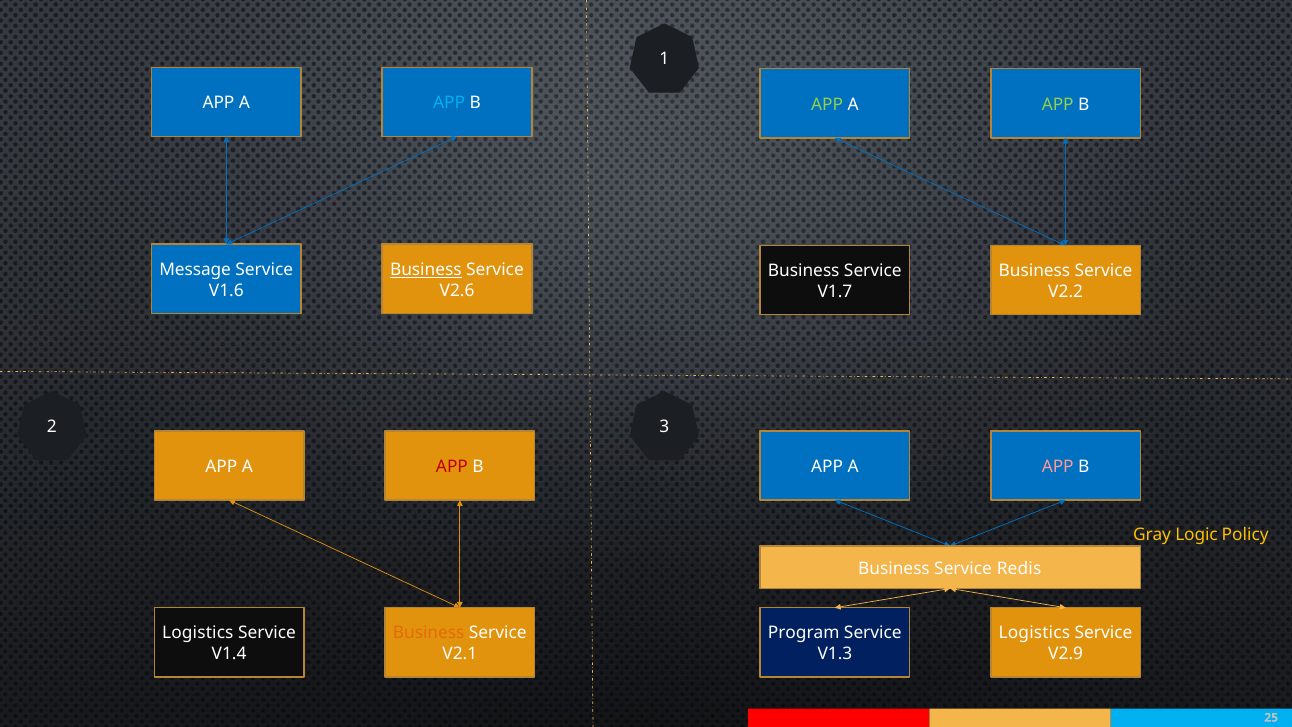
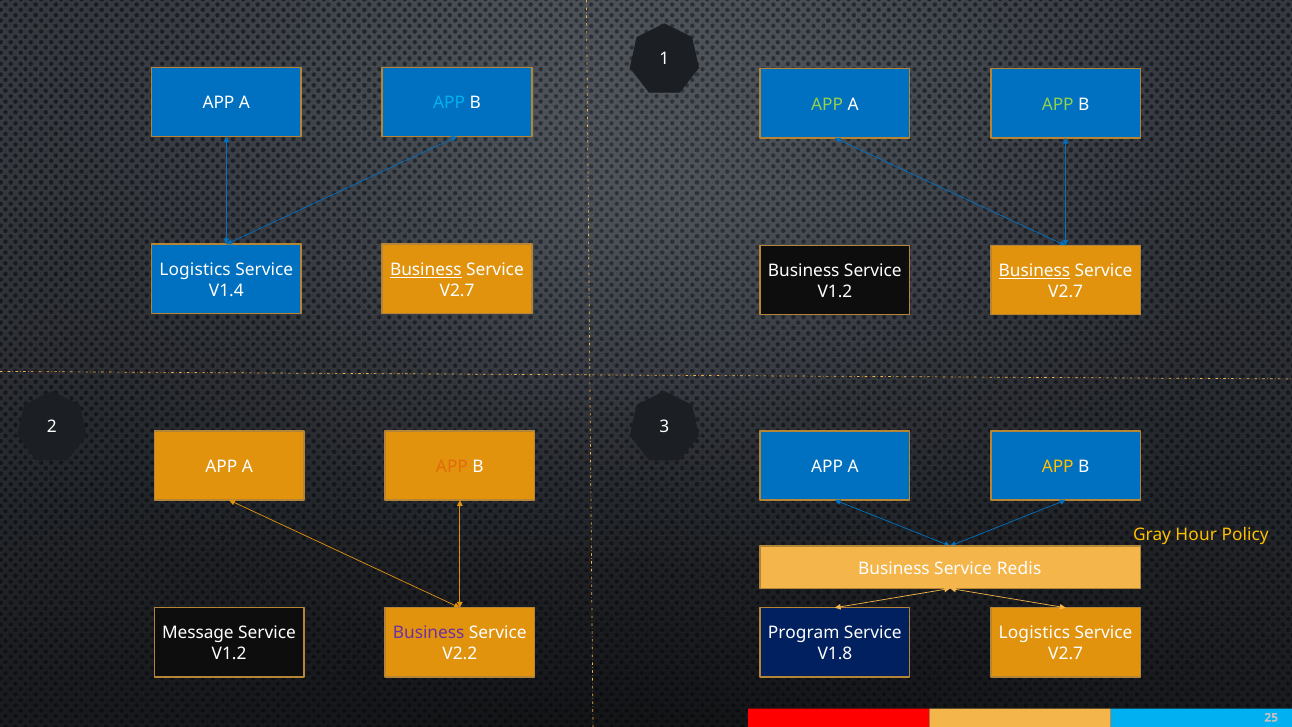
Message at (195, 270): Message -> Logistics
Business at (1034, 271) underline: none -> present
V1.6: V1.6 -> V1.4
V2.6 at (457, 290): V2.6 -> V2.7
V1.7 at (835, 292): V1.7 -> V1.2
V2.2 at (1066, 292): V2.2 -> V2.7
APP at (452, 467) colour: red -> orange
APP at (1058, 467) colour: pink -> yellow
Logic: Logic -> Hour
Logistics at (198, 633): Logistics -> Message
Business at (429, 633) colour: orange -> purple
V1.4 at (229, 654): V1.4 -> V1.2
V2.1: V2.1 -> V2.2
V1.3: V1.3 -> V1.8
V2.9 at (1066, 654): V2.9 -> V2.7
